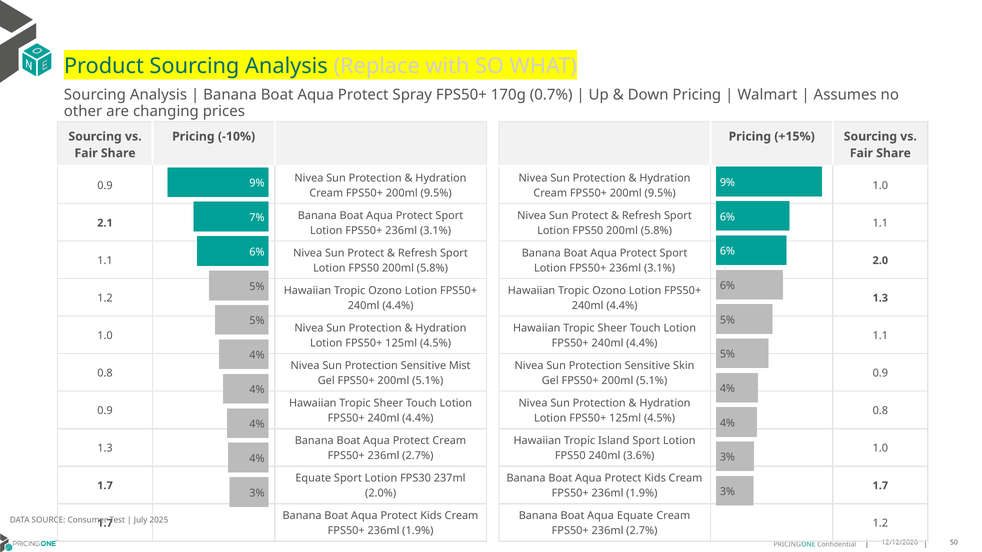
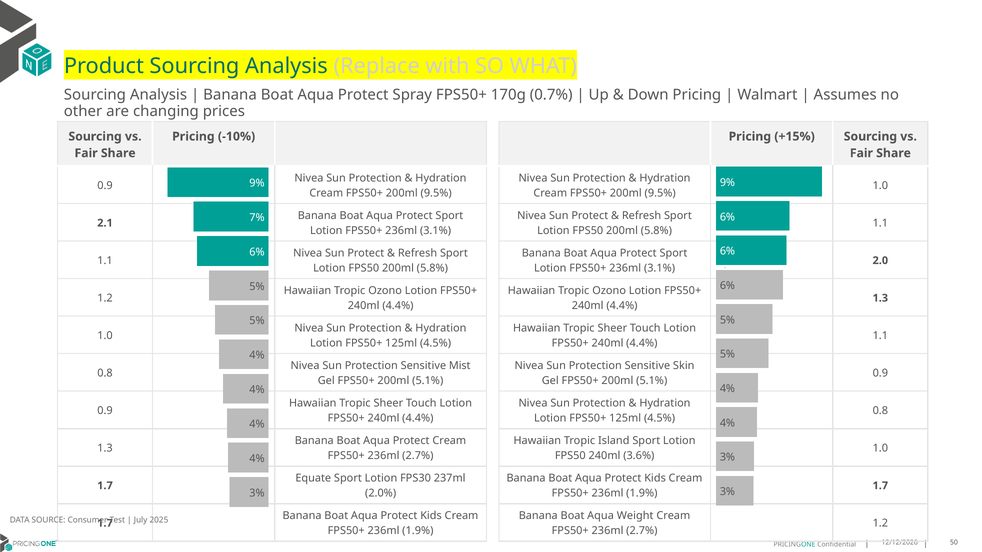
Aqua Equate: Equate -> Weight
